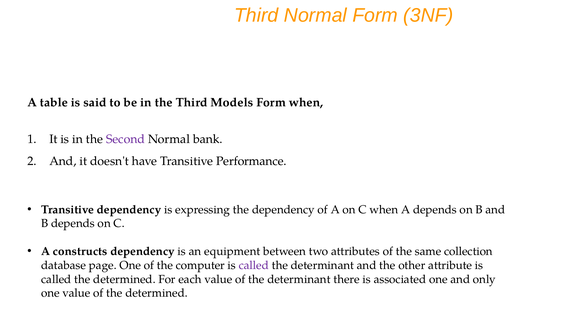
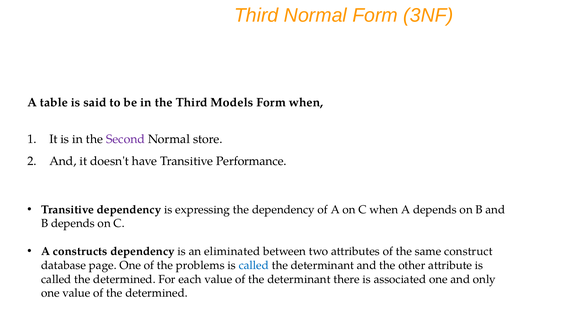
bank: bank -> store
equipment: equipment -> eliminated
collection: collection -> construct
computer: computer -> problems
called at (254, 265) colour: purple -> blue
